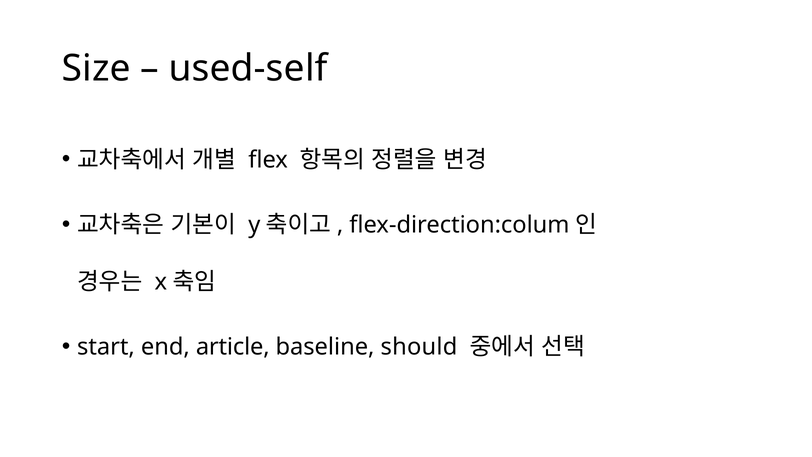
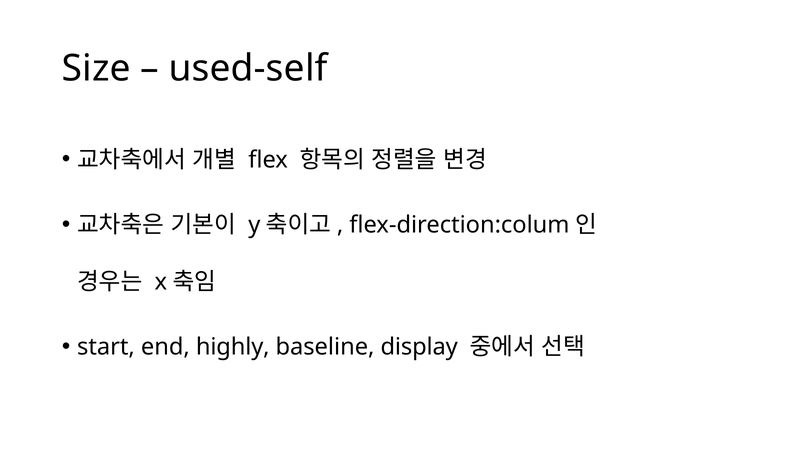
article: article -> highly
should: should -> display
